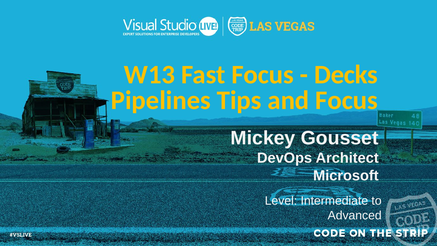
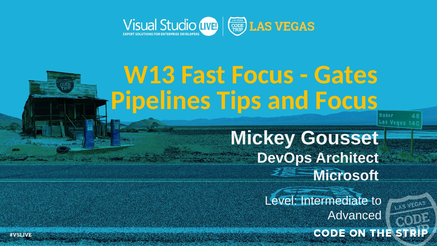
Decks: Decks -> Gates
